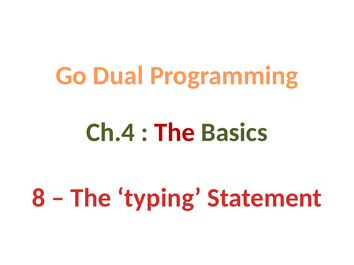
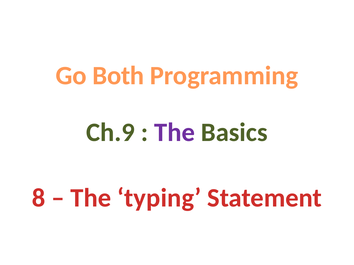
Dual: Dual -> Both
Ch.4: Ch.4 -> Ch.9
The at (175, 133) colour: red -> purple
